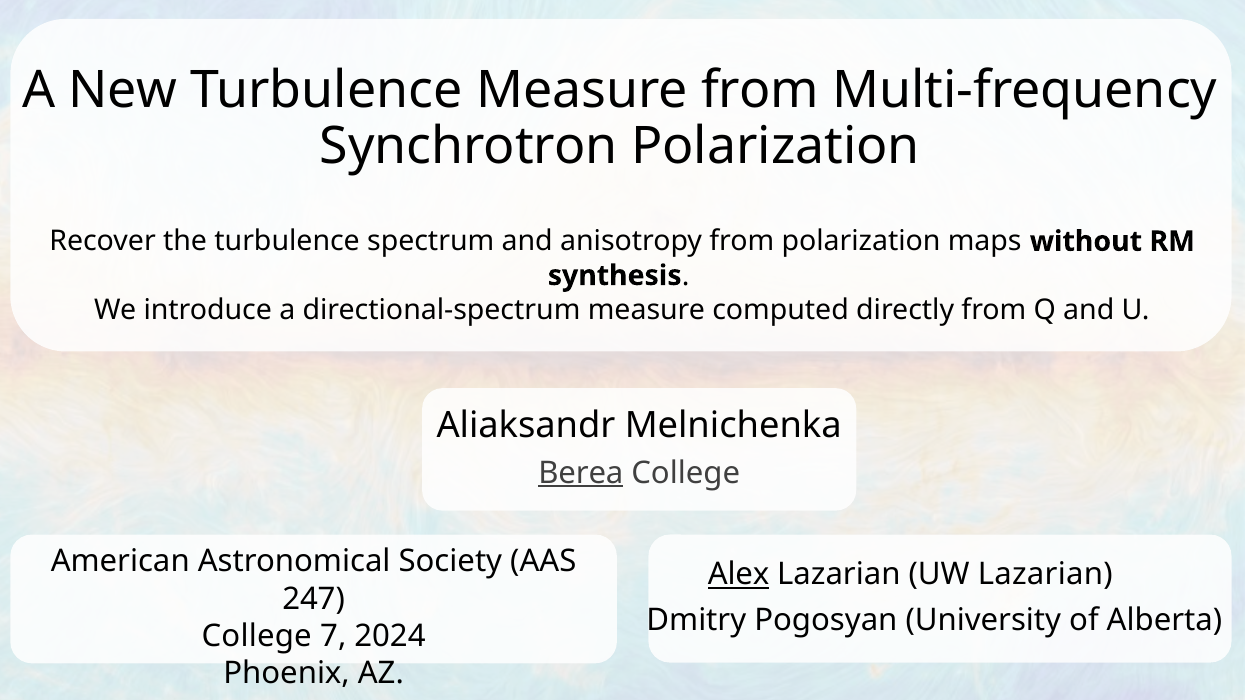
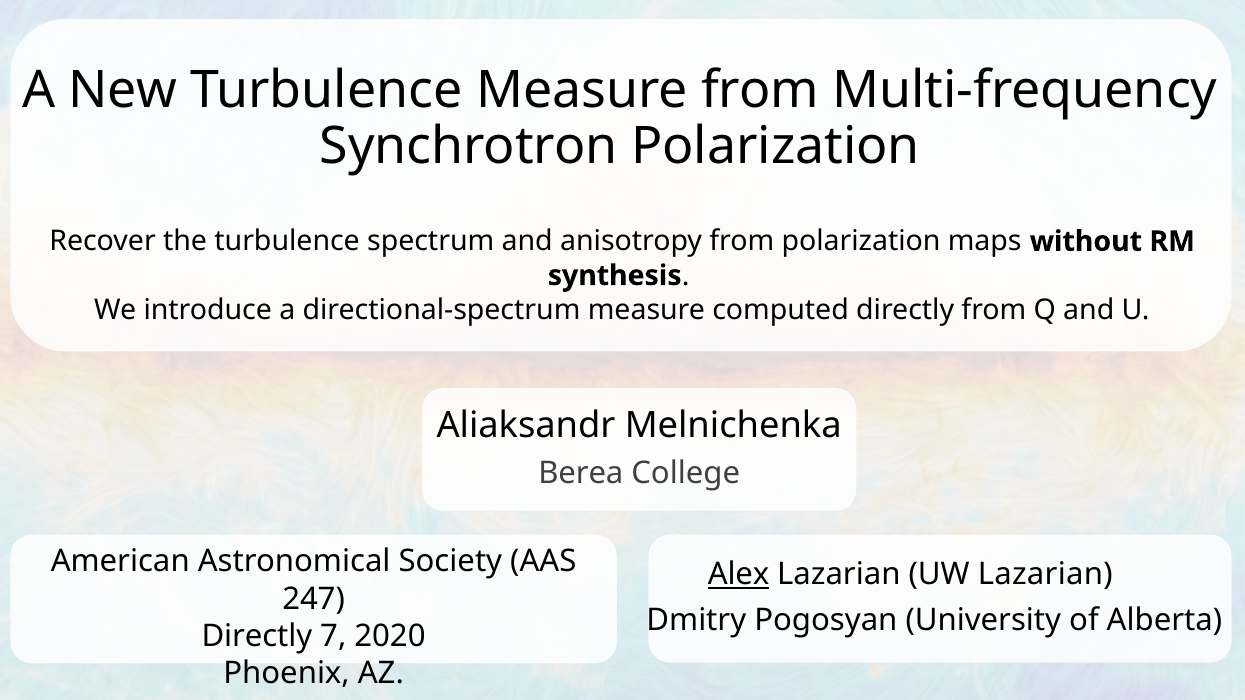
Berea underline: present -> none
College at (257, 637): College -> Directly
2024: 2024 -> 2020
